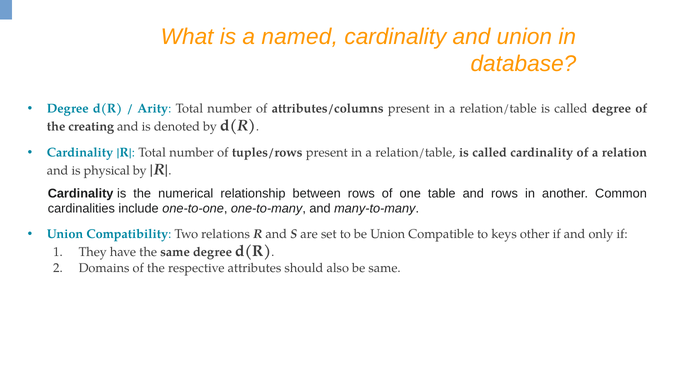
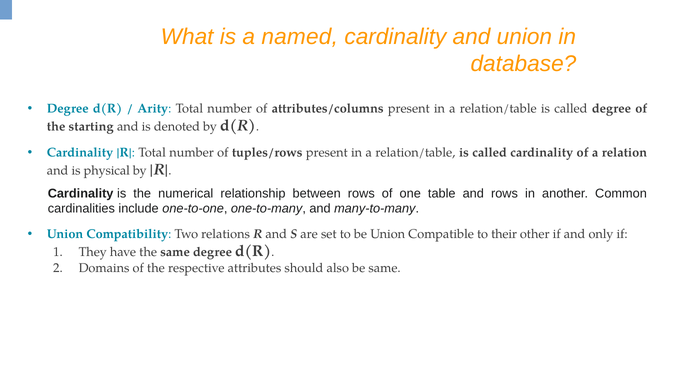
creating: creating -> starting
keys: keys -> their
